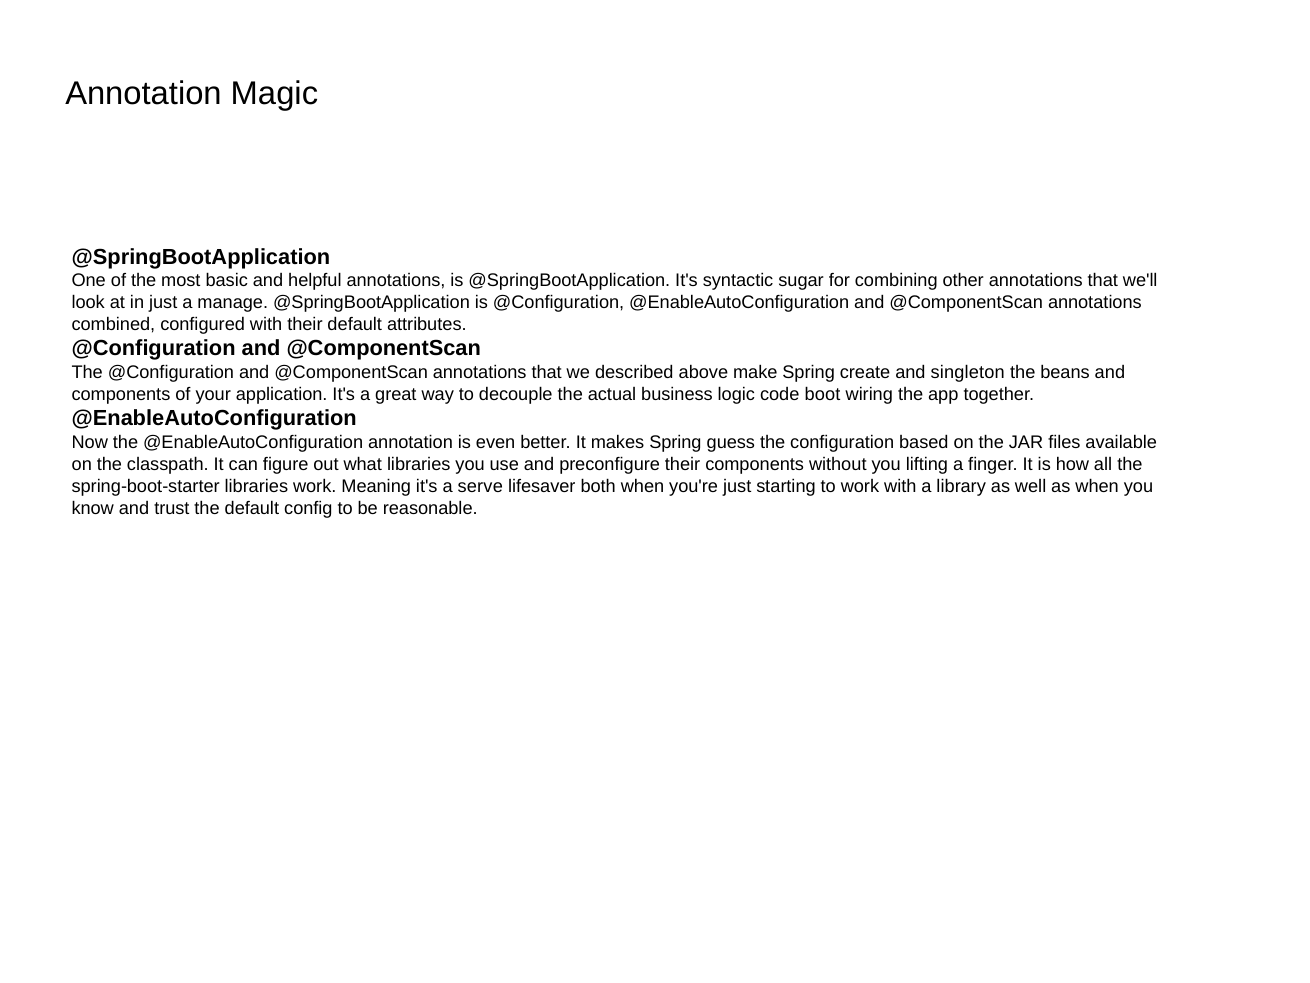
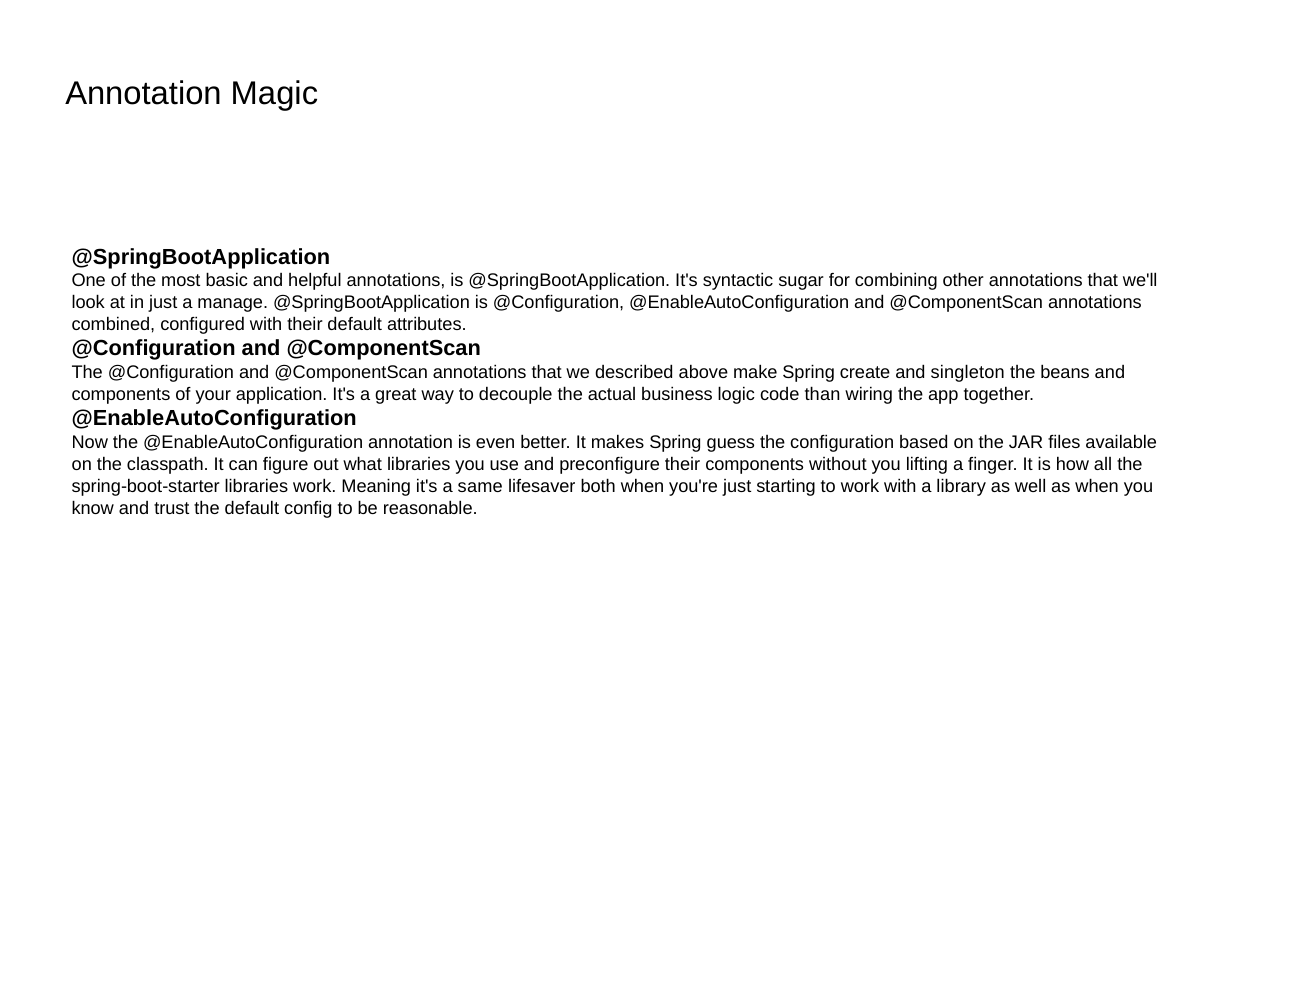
boot: boot -> than
serve: serve -> same
